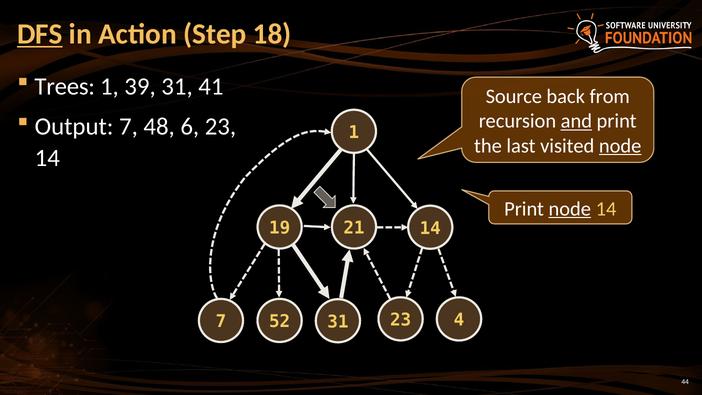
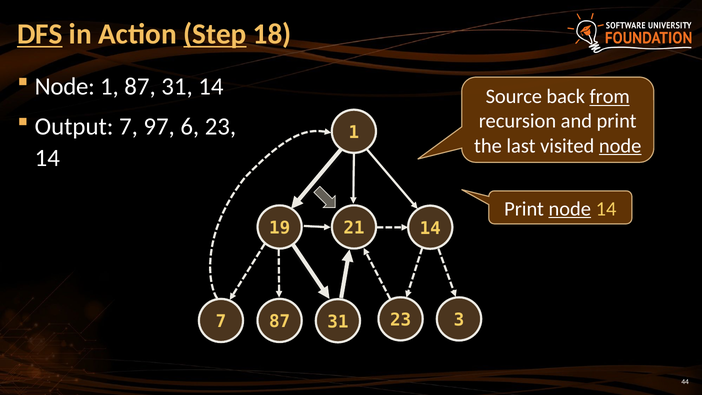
Step underline: none -> present
Trees at (65, 87): Trees -> Node
1 39: 39 -> 87
31 41: 41 -> 14
from underline: none -> present
and underline: present -> none
48: 48 -> 97
7 52: 52 -> 87
4: 4 -> 3
